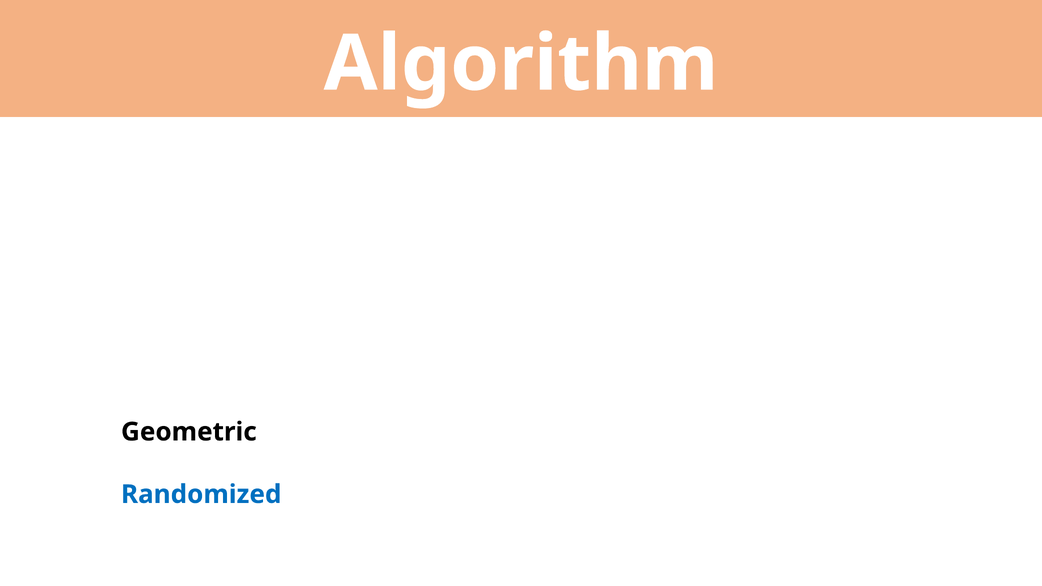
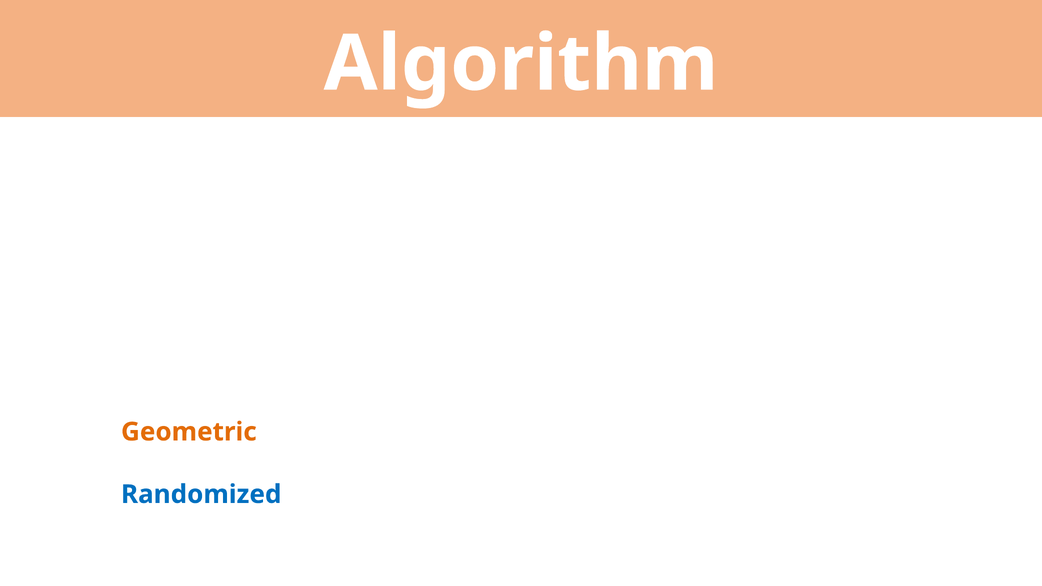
Geometric colour: black -> orange
